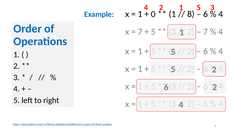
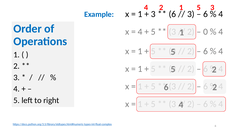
0 at (153, 14): 0 -> 3
1 at (172, 14): 1 -> 6
8 at (191, 14): 8 -> 3
7 at (140, 32): 7 -> 4
7 at (206, 32): 7 -> 0
